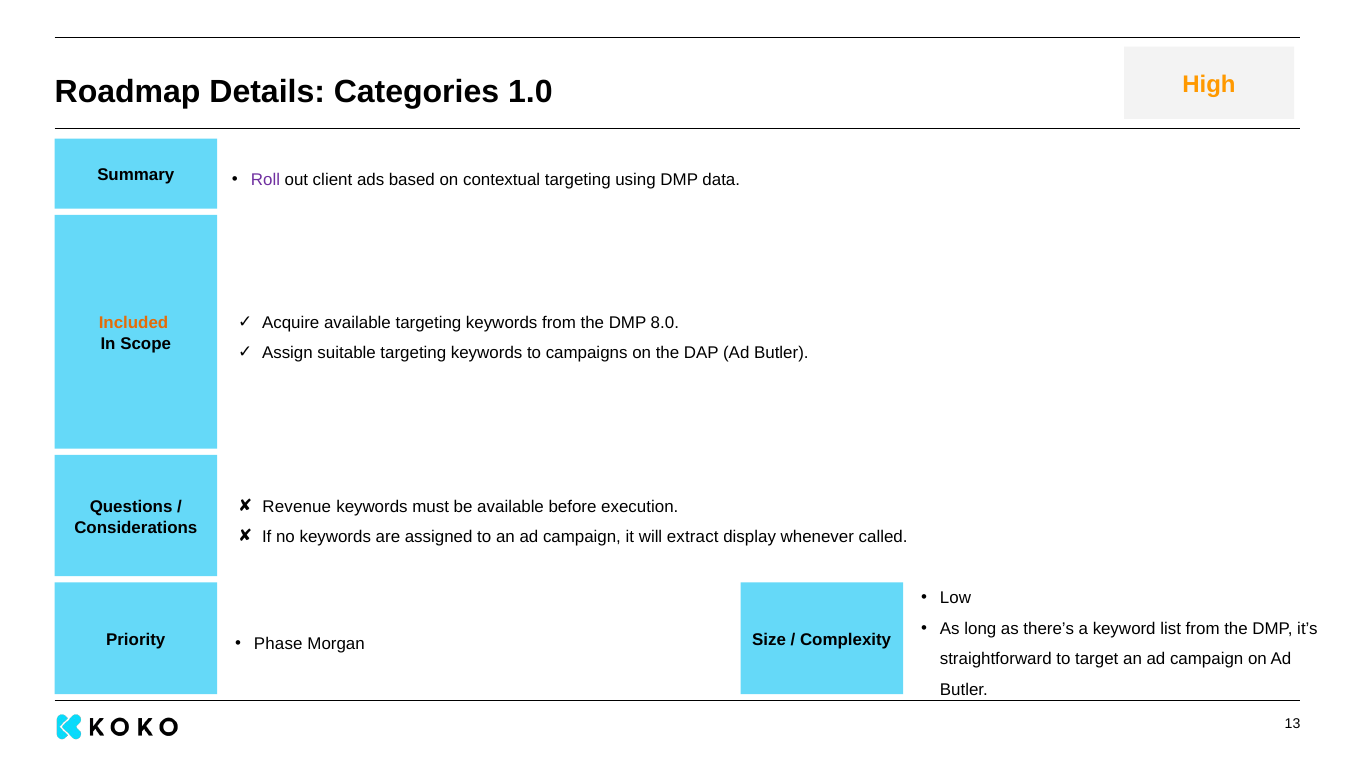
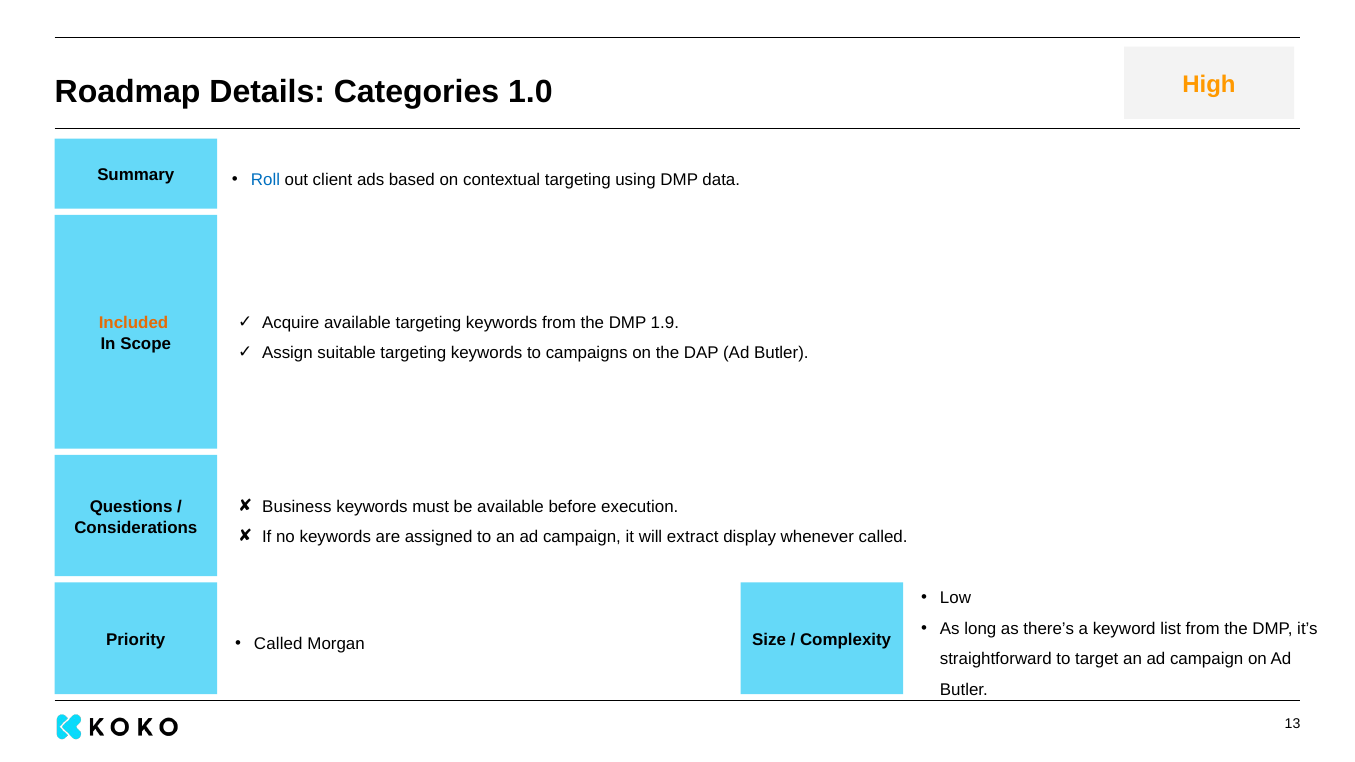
Roll colour: purple -> blue
8.0: 8.0 -> 1.9
Revenue: Revenue -> Business
Phase at (278, 644): Phase -> Called
